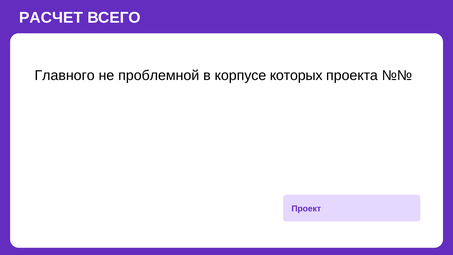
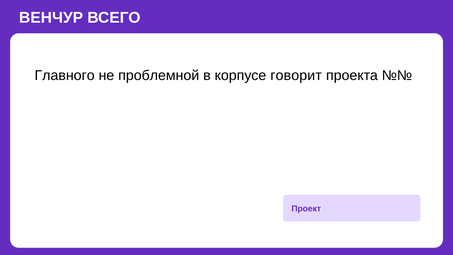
РАСЧЕТ: РАСЧЕТ -> ВЕНЧУР
которых: которых -> говорит
